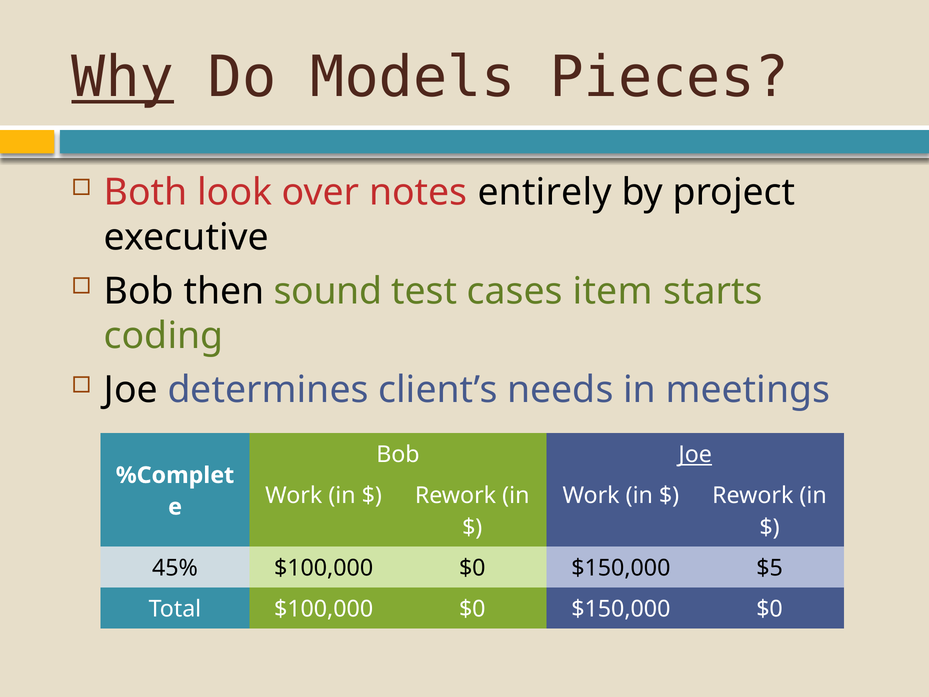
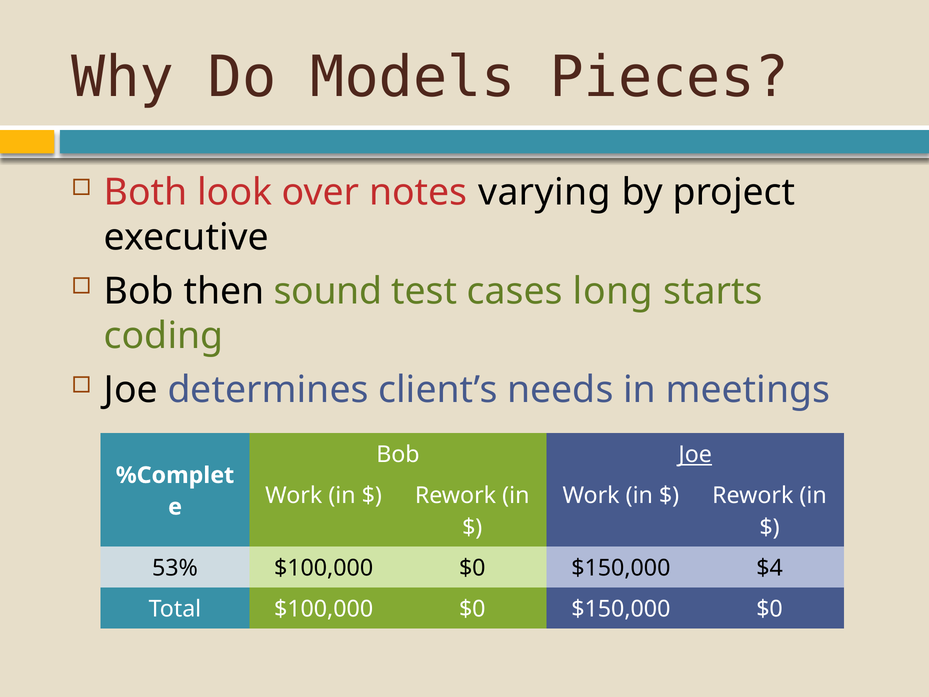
Why underline: present -> none
entirely: entirely -> varying
item: item -> long
45%: 45% -> 53%
$5: $5 -> $4
